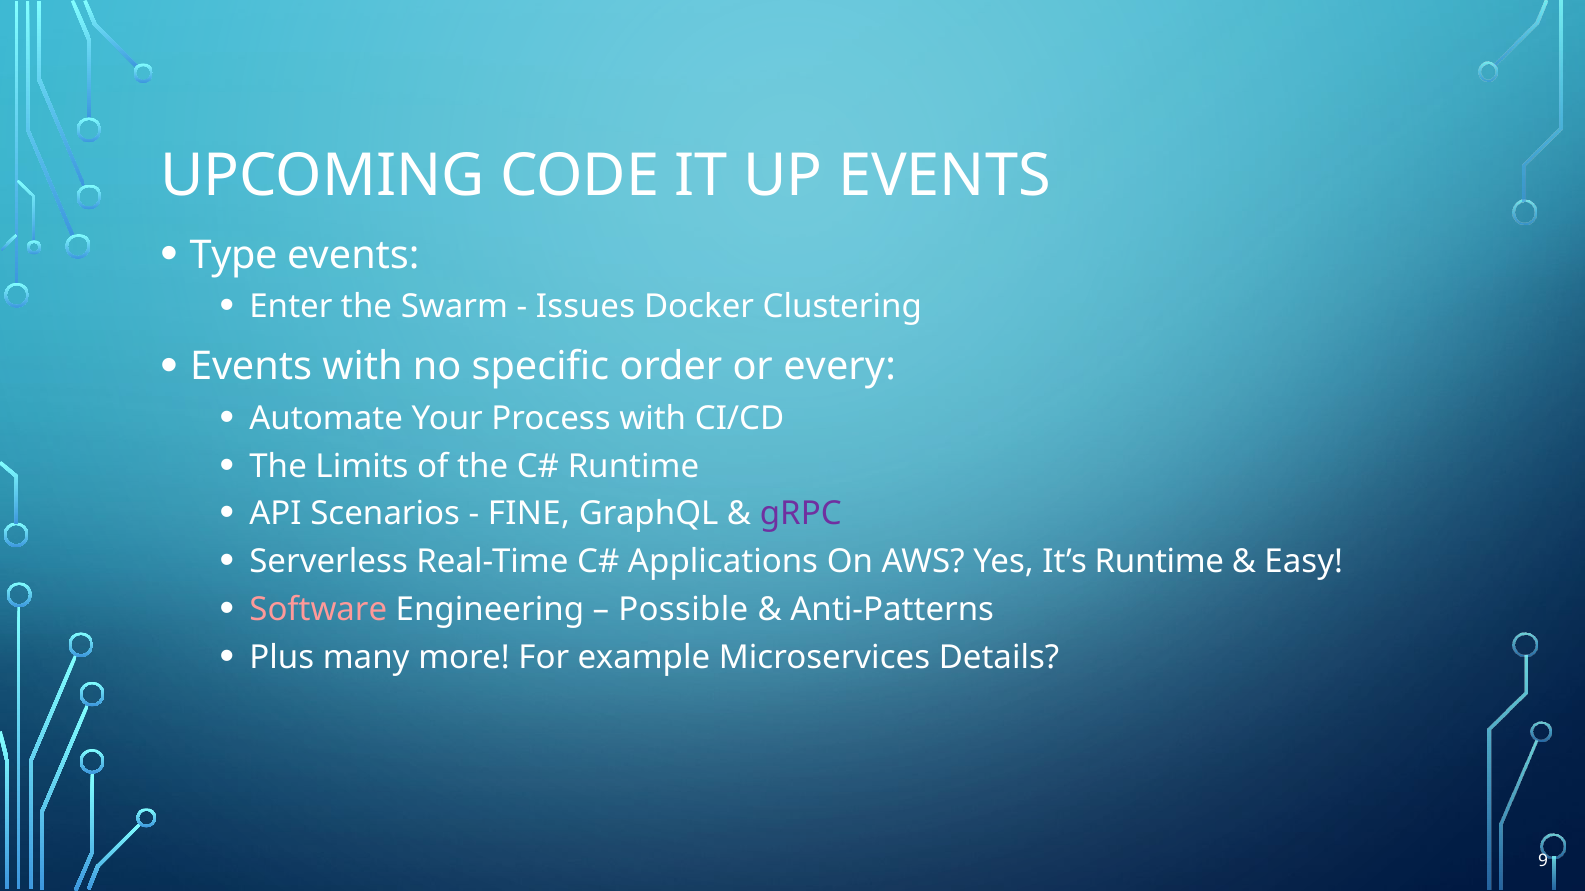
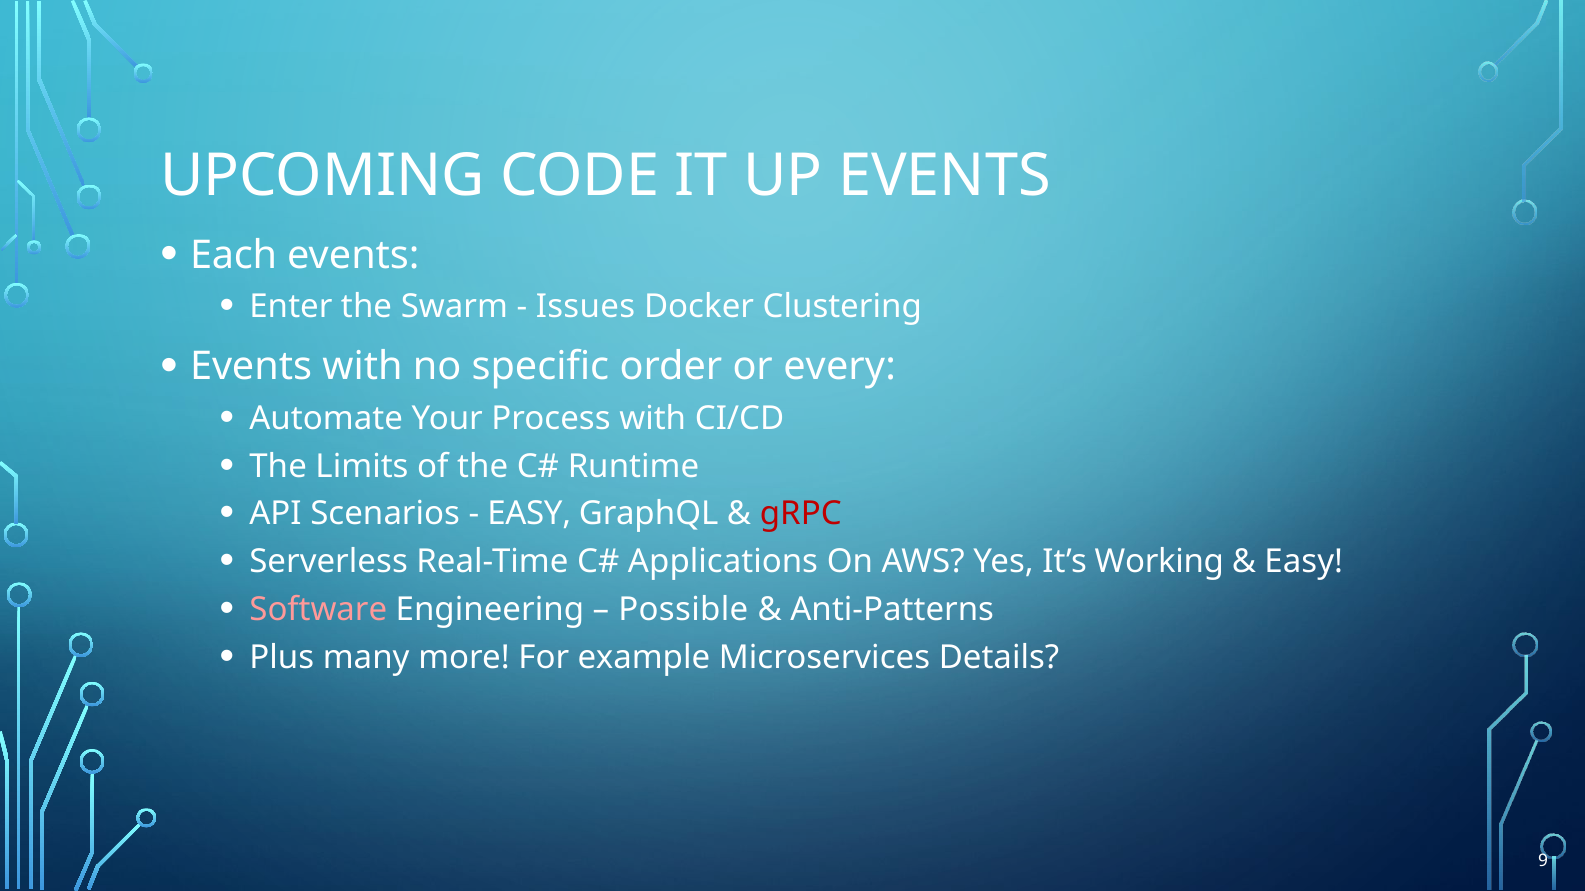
Type: Type -> Each
FINE at (529, 514): FINE -> EASY
gRPC colour: purple -> red
It’s Runtime: Runtime -> Working
